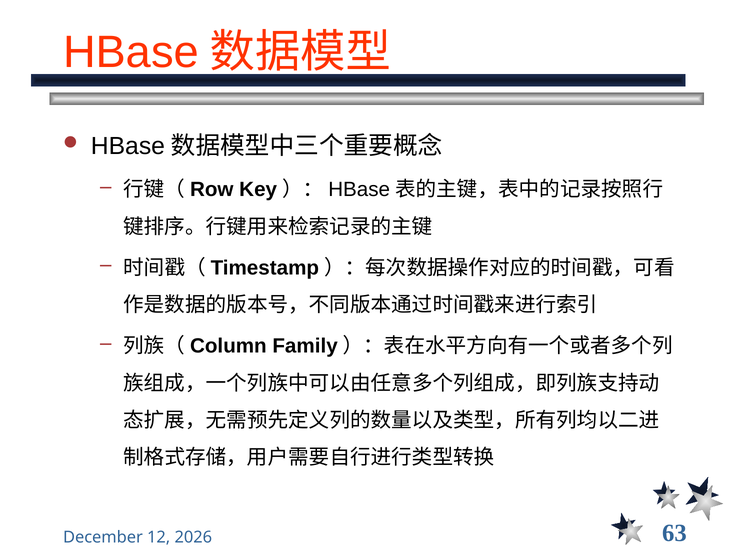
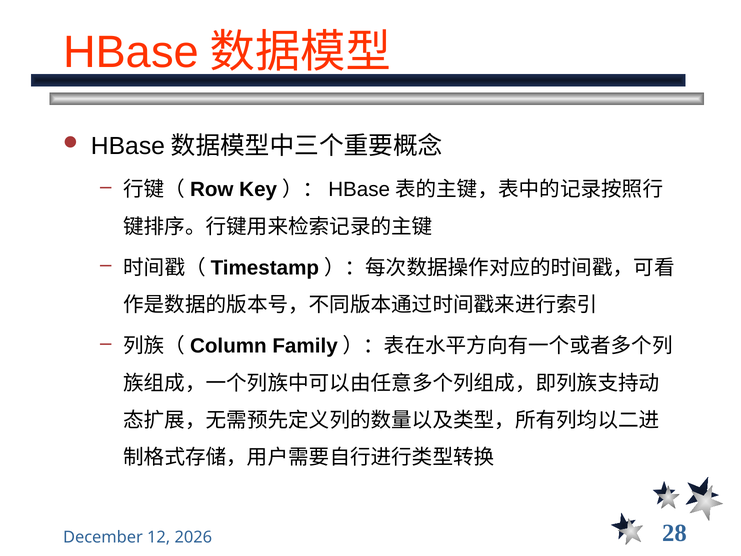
63: 63 -> 28
